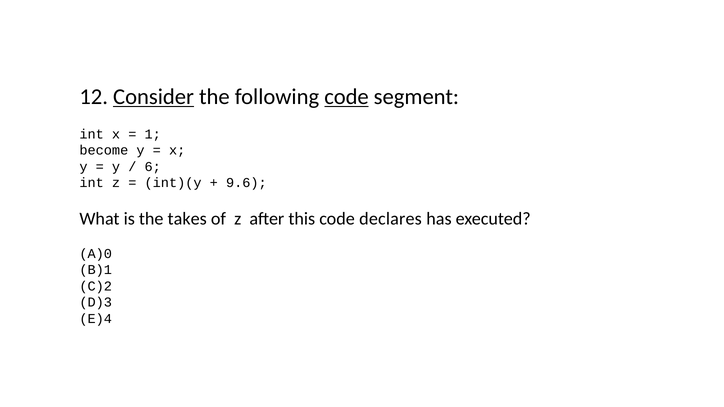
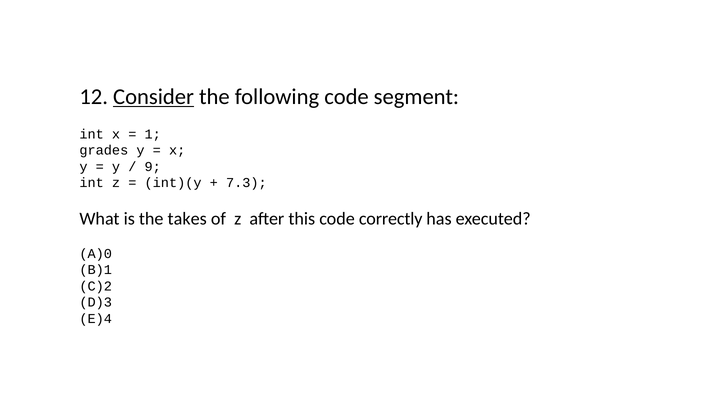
code at (347, 97) underline: present -> none
become: become -> grades
6: 6 -> 9
9.6: 9.6 -> 7.3
declares: declares -> correctly
